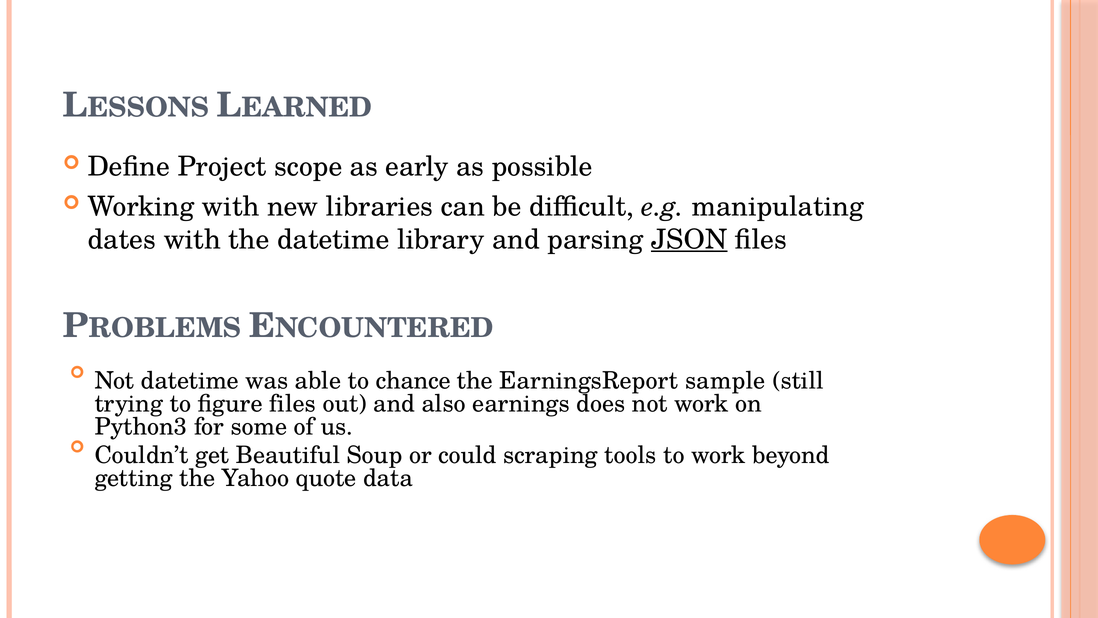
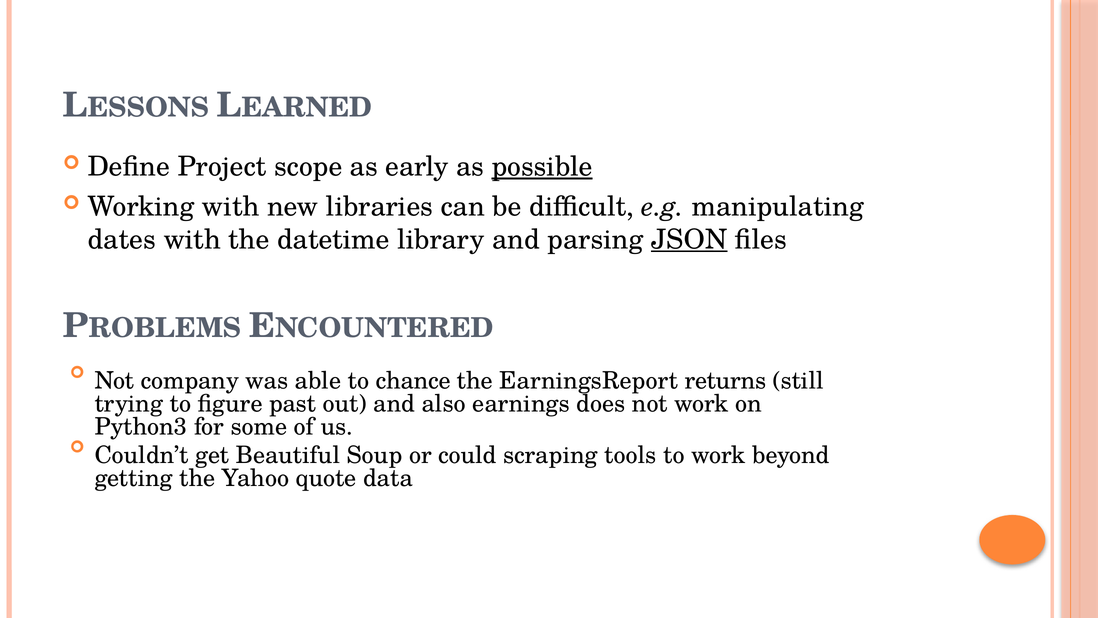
possible underline: none -> present
Not datetime: datetime -> company
sample: sample -> returns
figure files: files -> past
